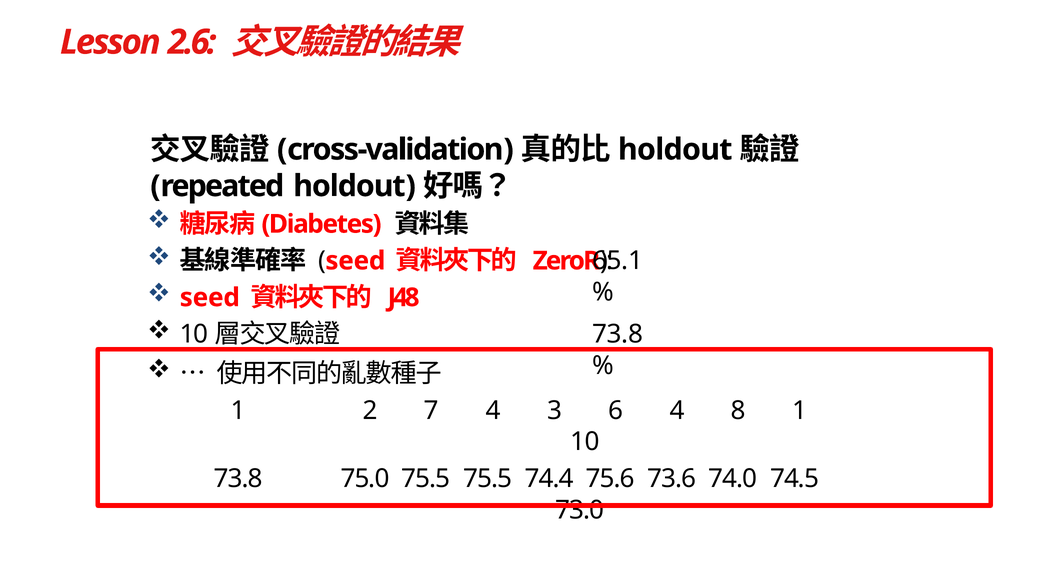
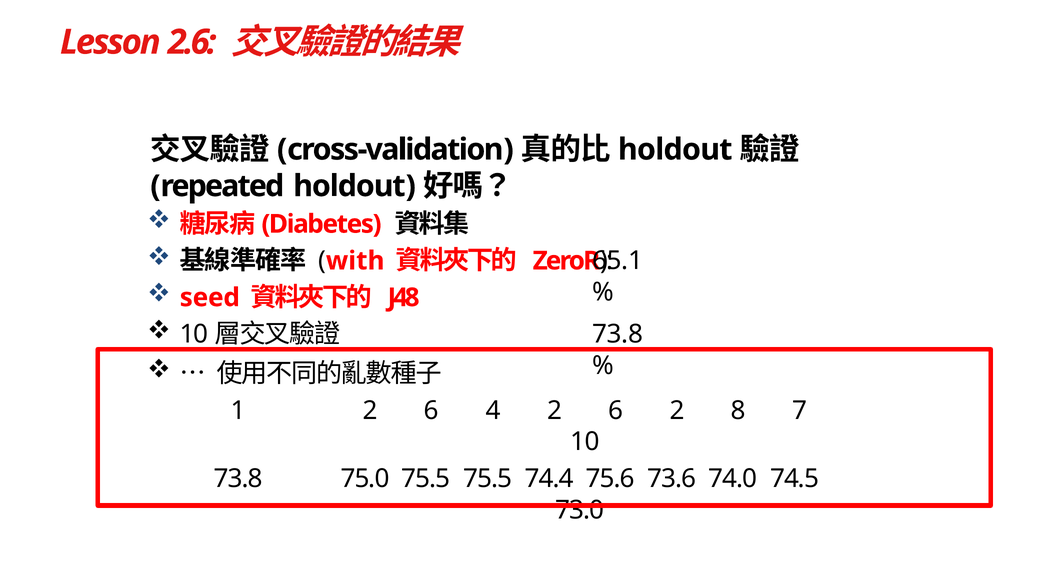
seed at (355, 261): seed -> with
1 2 7: 7 -> 6
4 3: 3 -> 2
6 4: 4 -> 2
8 1: 1 -> 7
